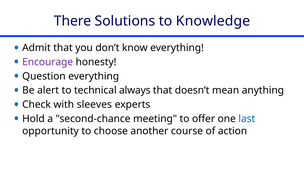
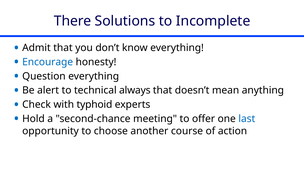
Knowledge: Knowledge -> Incomplete
Encourage colour: purple -> blue
sleeves: sleeves -> typhoid
